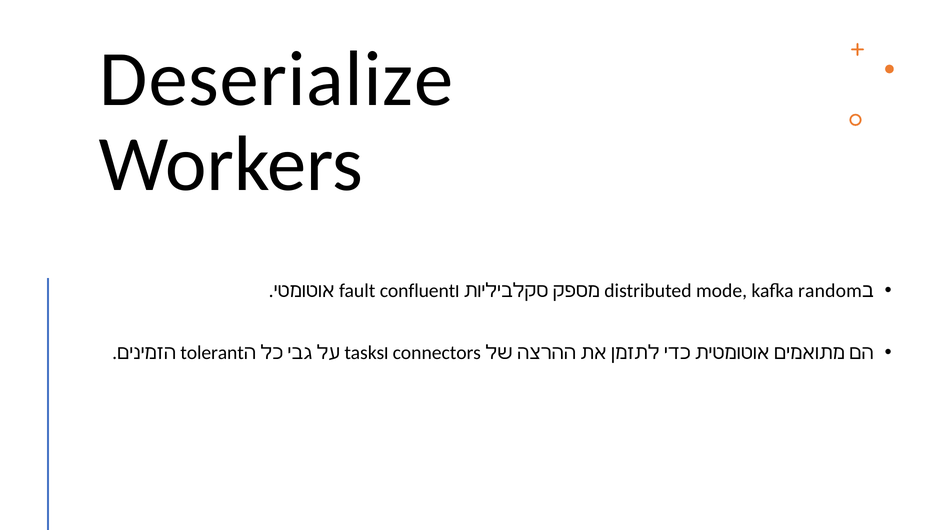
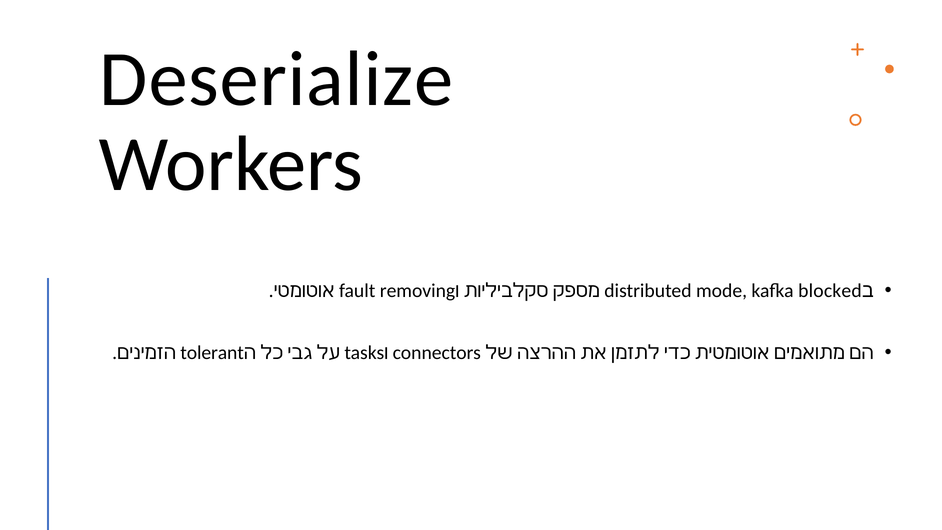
confluent: confluent -> removing
random: random -> blocked
